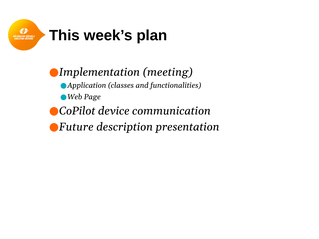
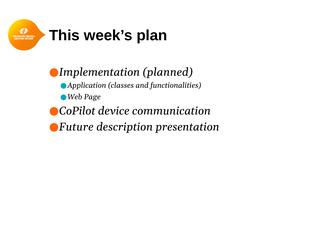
meeting: meeting -> planned
